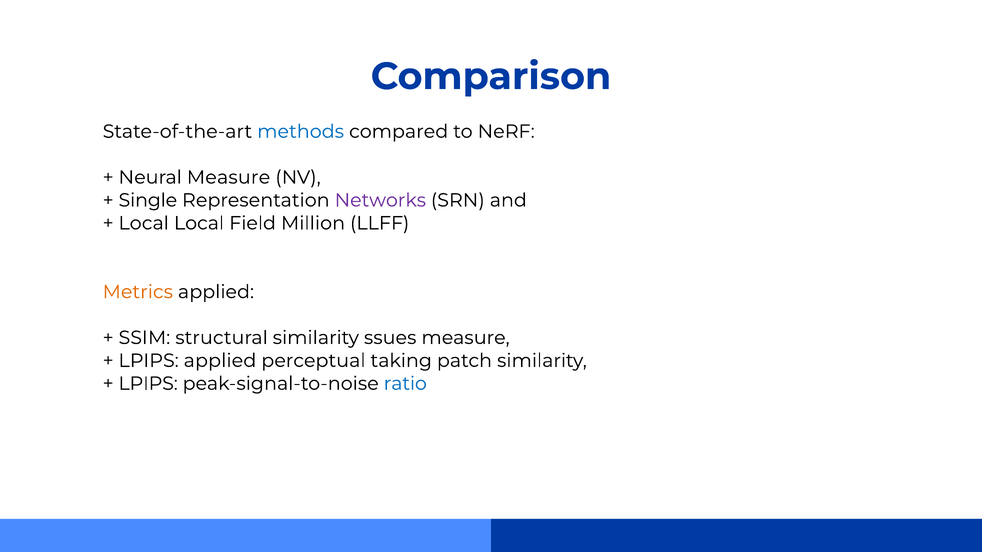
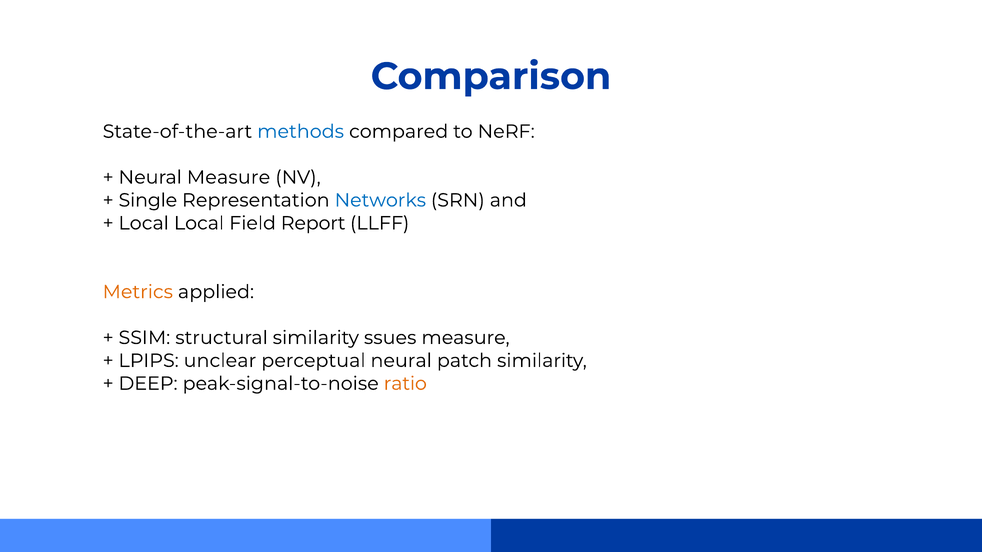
Networks colour: purple -> blue
Million: Million -> Report
LPIPS applied: applied -> unclear
perceptual taking: taking -> neural
LPIPS at (148, 384): LPIPS -> DEEP
ratio colour: blue -> orange
